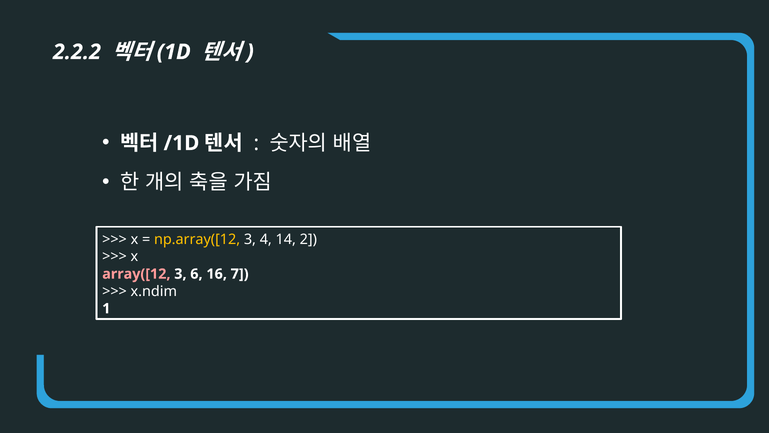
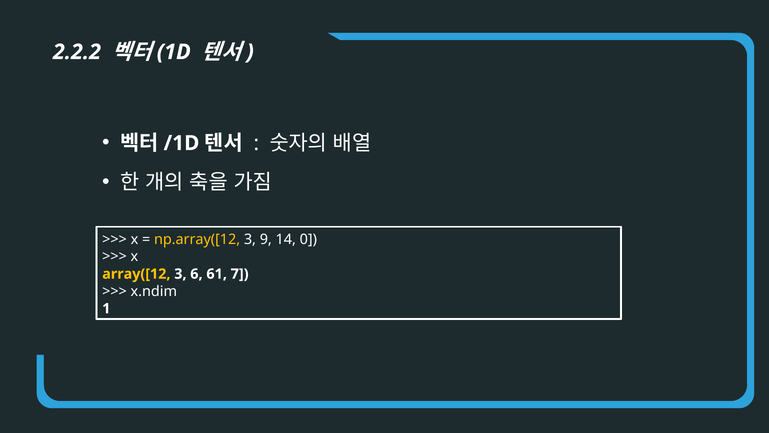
4: 4 -> 9
2: 2 -> 0
array([12 colour: pink -> yellow
16: 16 -> 61
